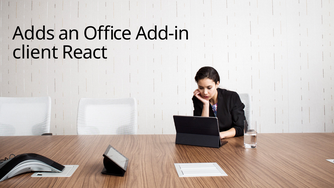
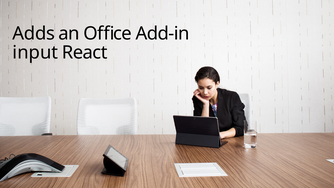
client: client -> input
